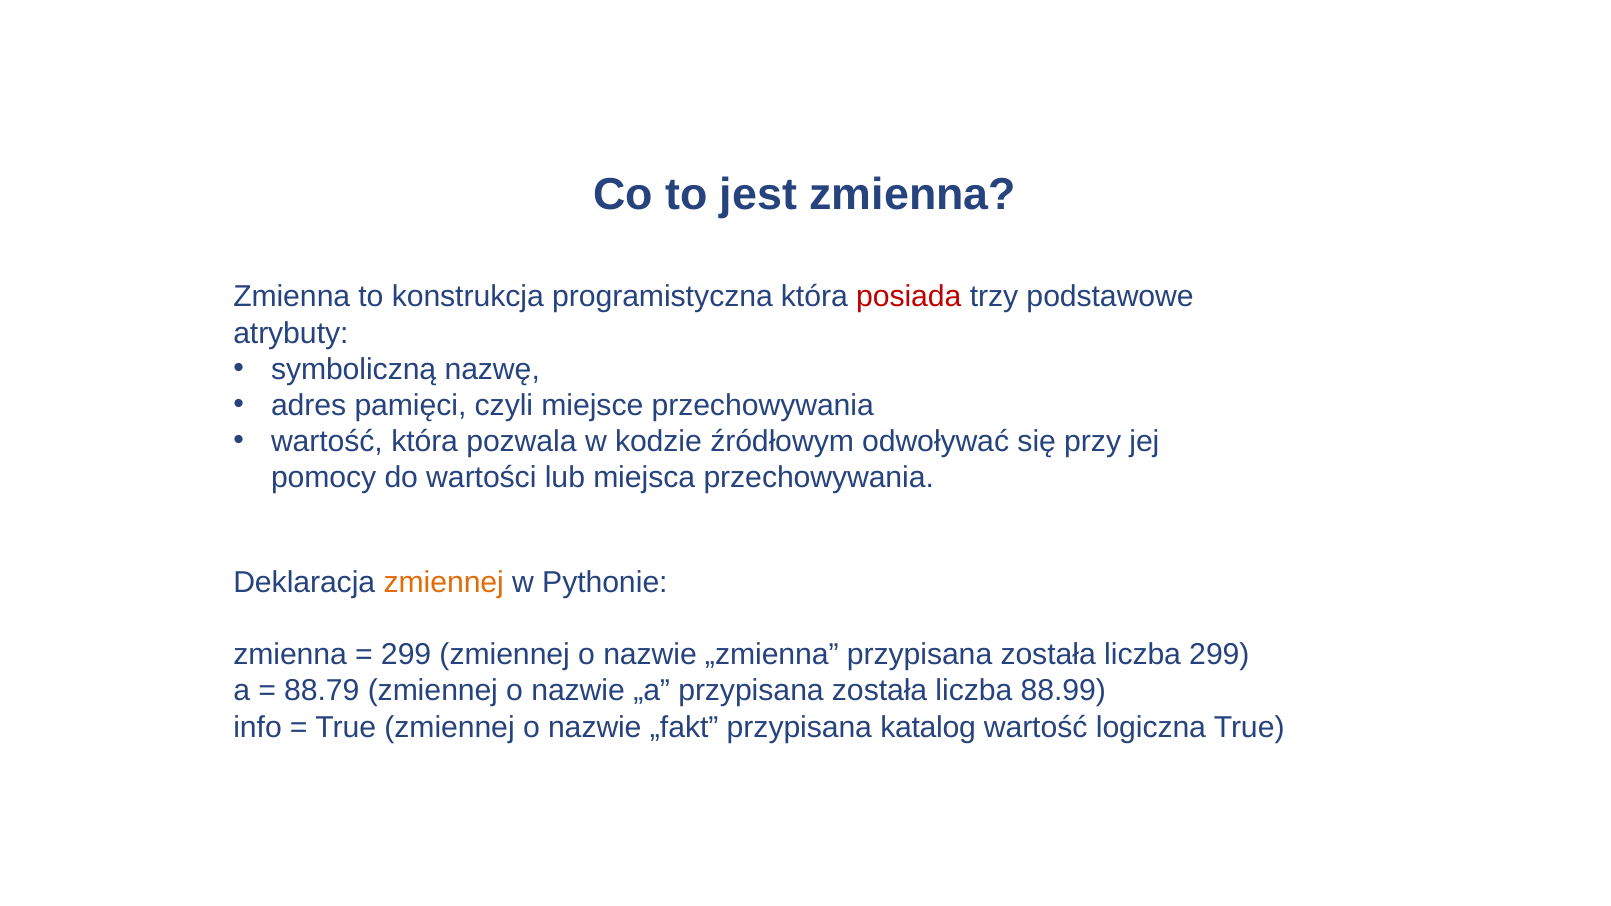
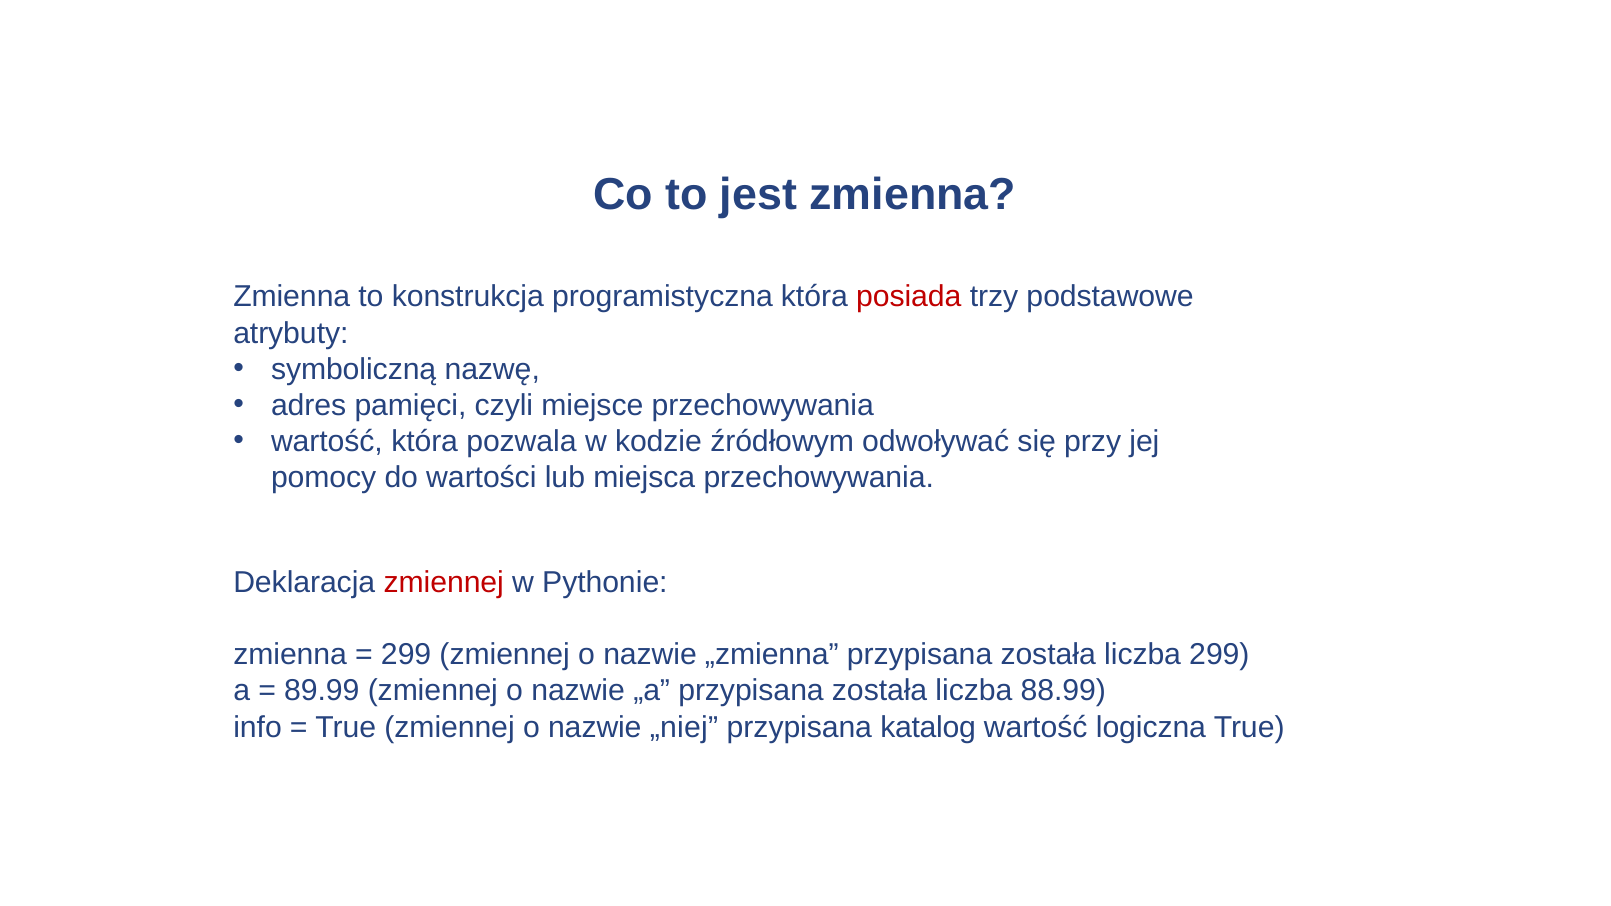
zmiennej at (444, 582) colour: orange -> red
88.79: 88.79 -> 89.99
„fakt: „fakt -> „niej
